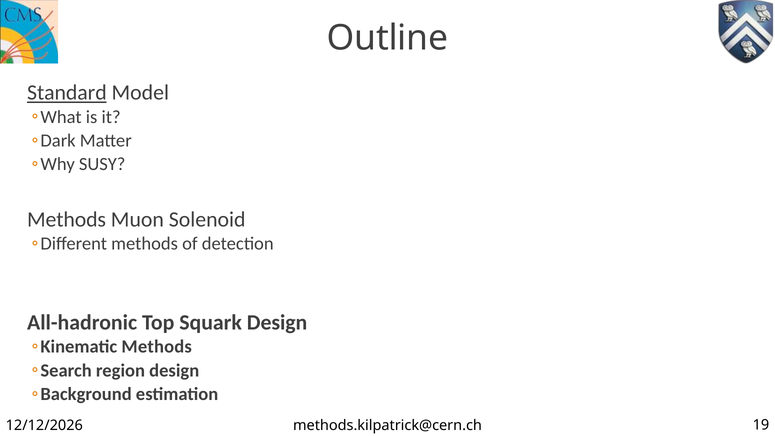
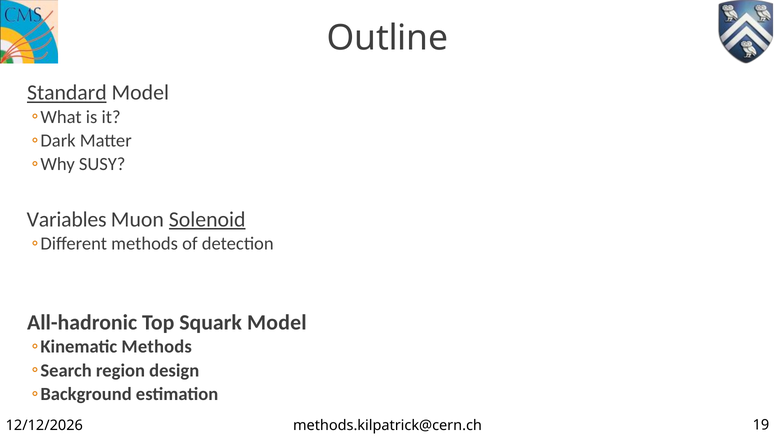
Methods at (67, 219): Methods -> Variables
Solenoid underline: none -> present
Squark Design: Design -> Model
